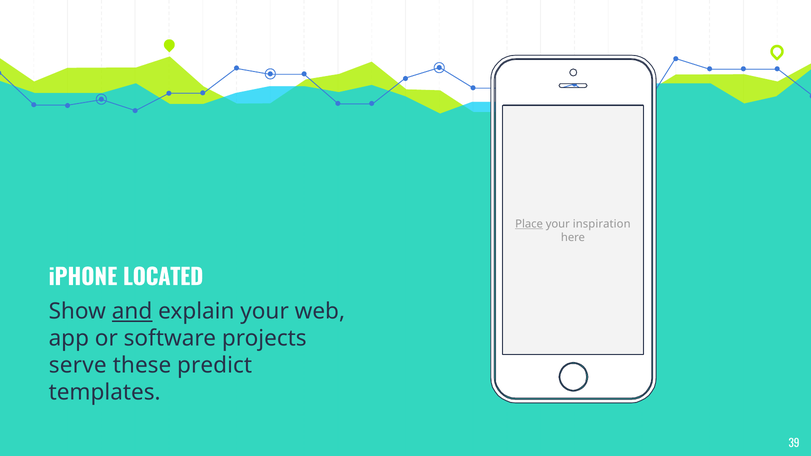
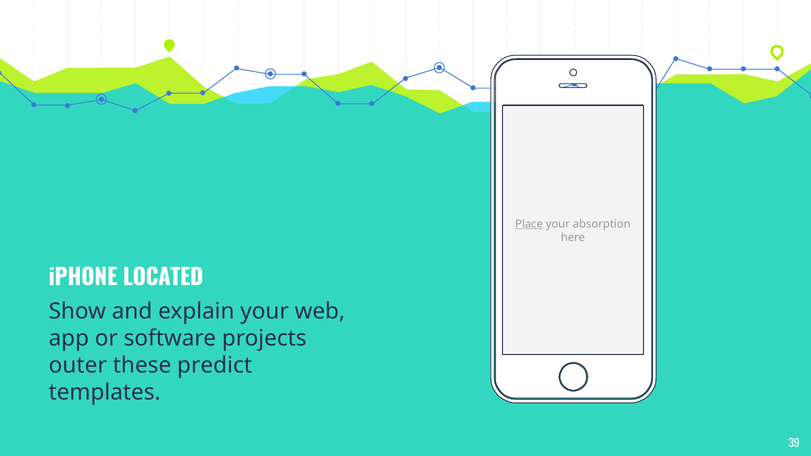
inspiration: inspiration -> absorption
and underline: present -> none
serve: serve -> outer
